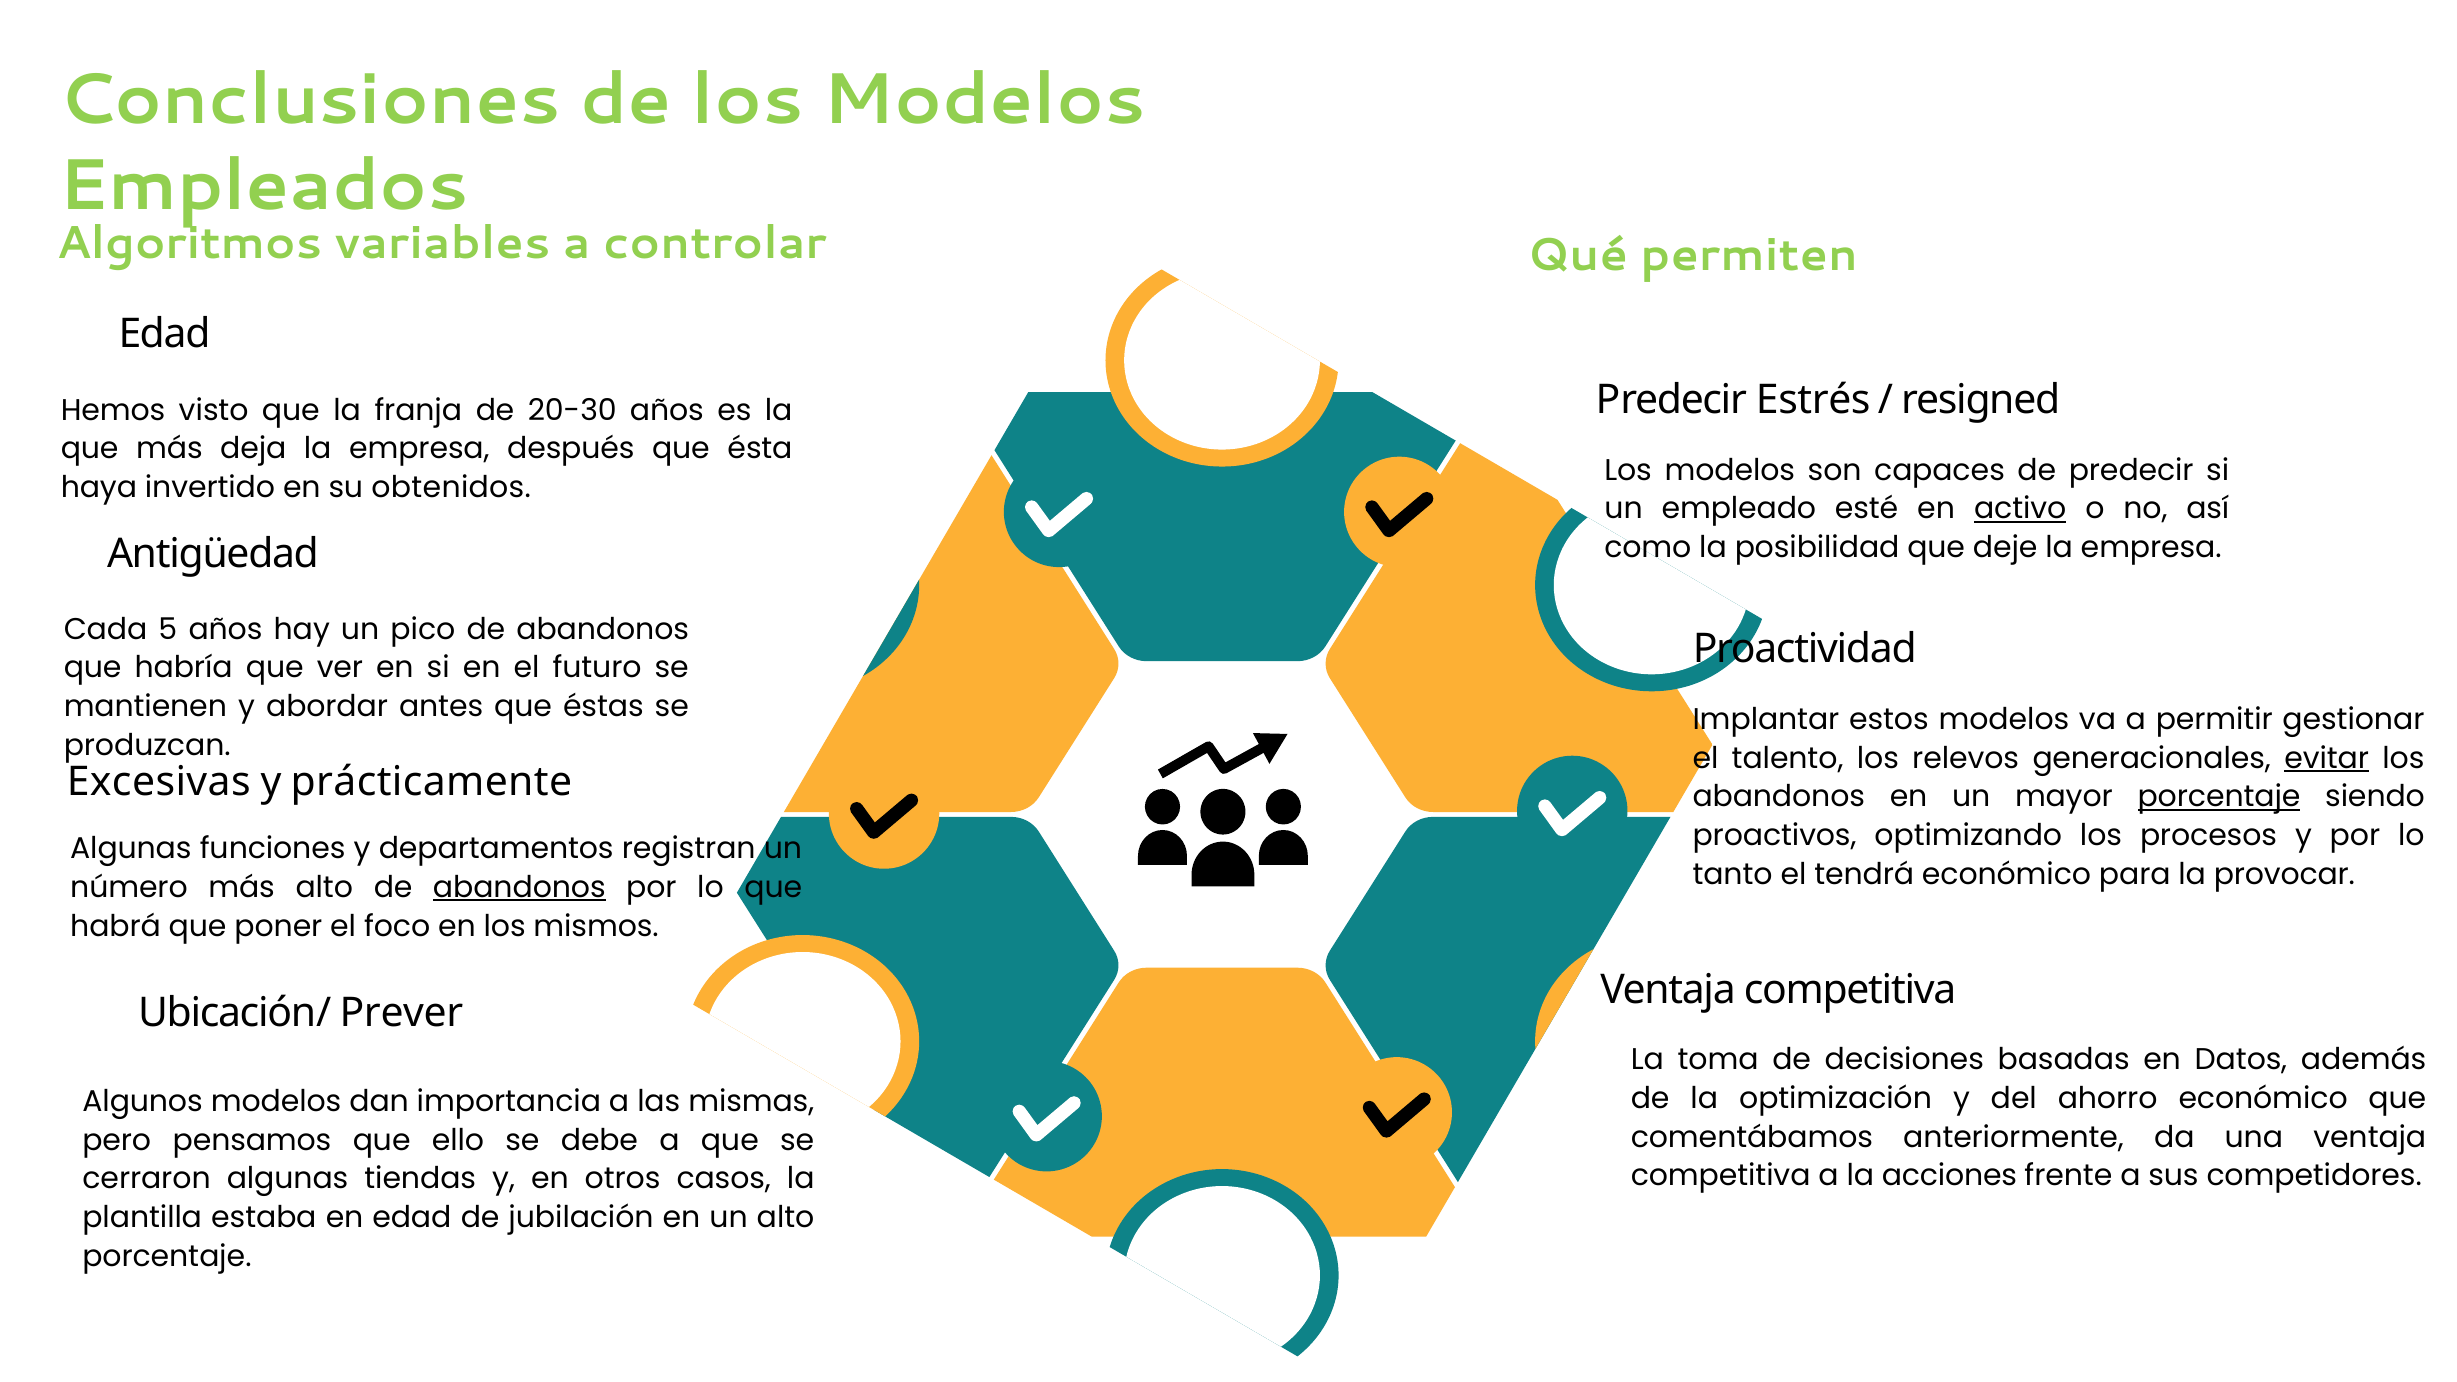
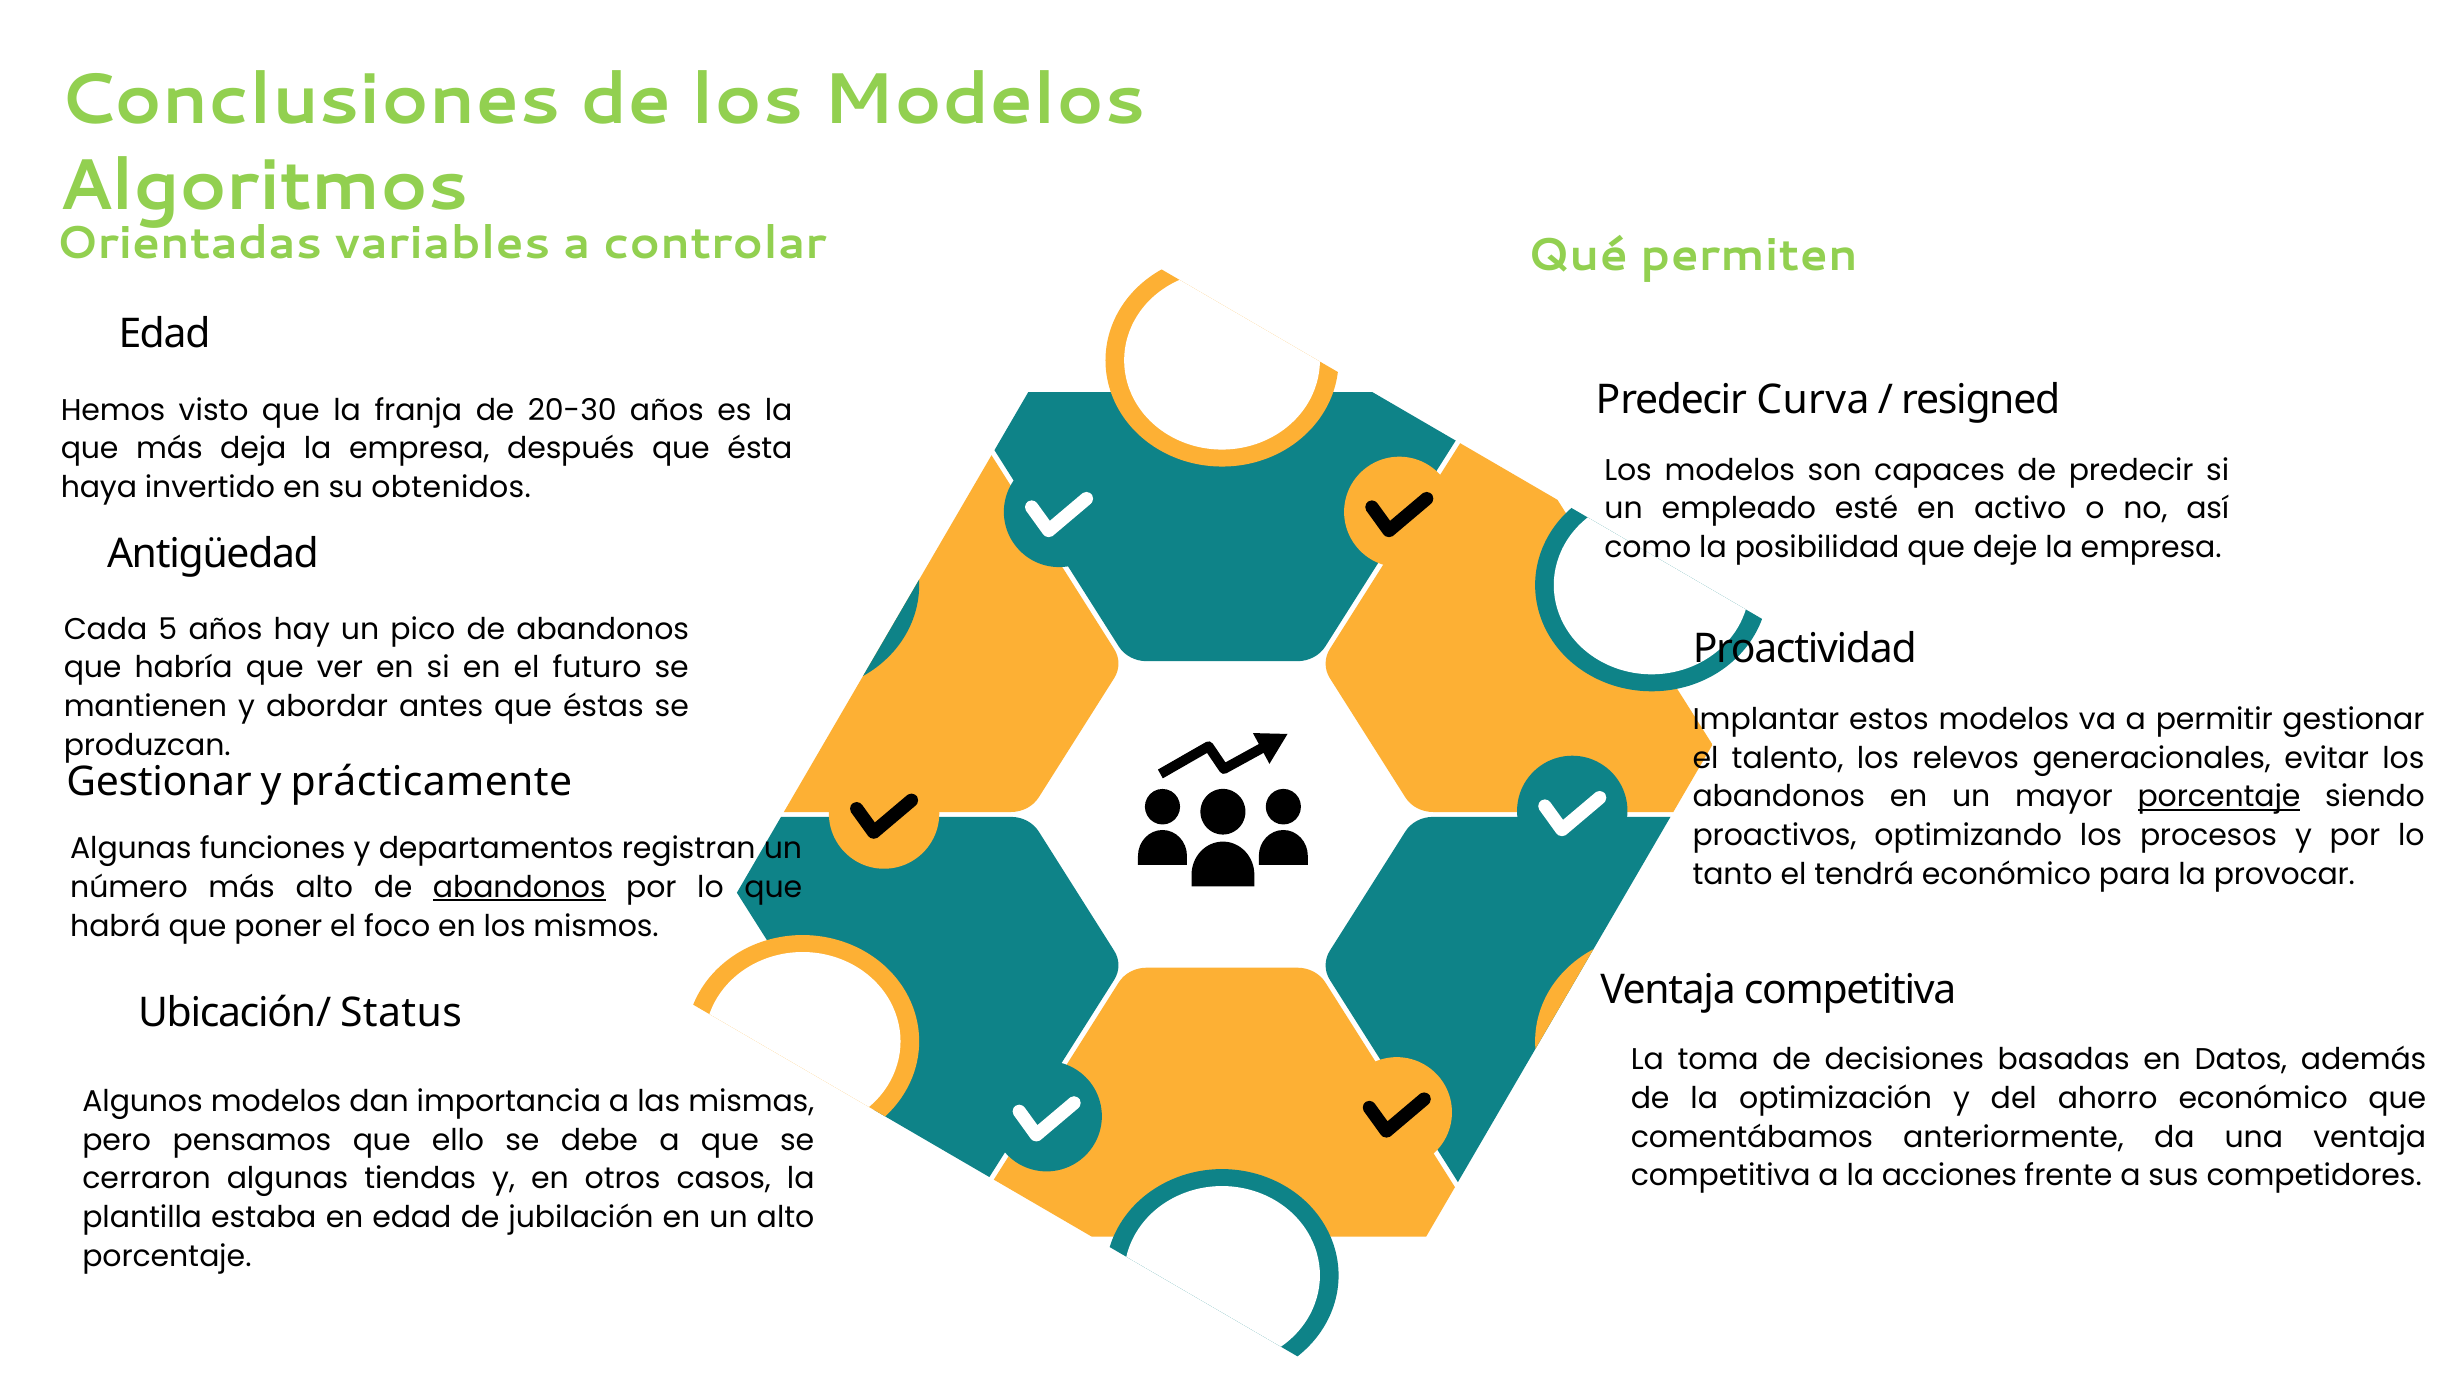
Empleados: Empleados -> Algoritmos
Algoritmos: Algoritmos -> Orientadas
Estrés: Estrés -> Curva
activo underline: present -> none
evitar underline: present -> none
Excesivas at (159, 782): Excesivas -> Gestionar
Prever: Prever -> Status
